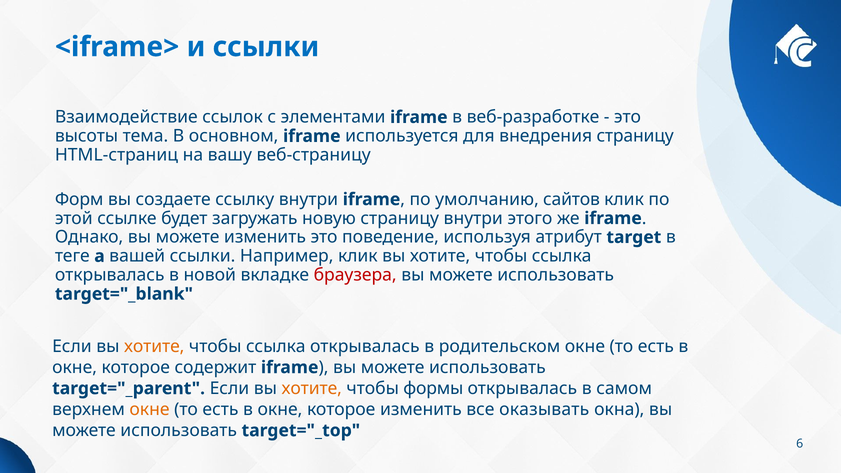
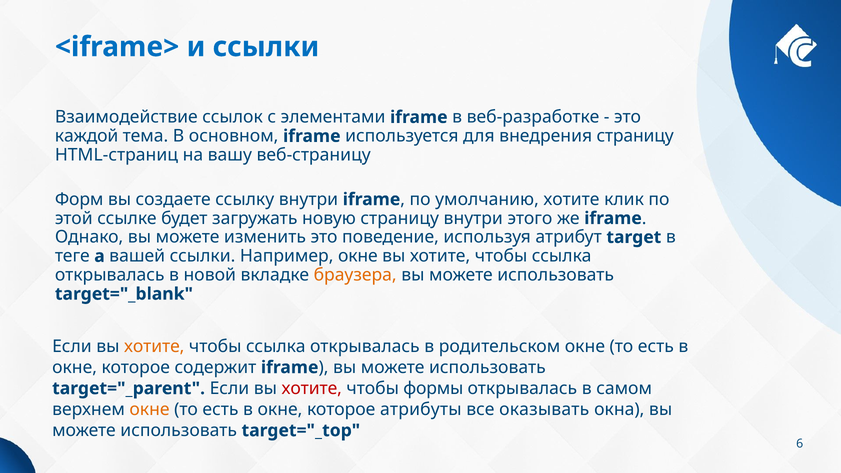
высоты: высоты -> каждой
умолчанию сайтов: сайтов -> хотите
Например клик: клик -> окне
браузера colour: red -> orange
хотите at (312, 388) colour: orange -> red
которое изменить: изменить -> атрибуты
